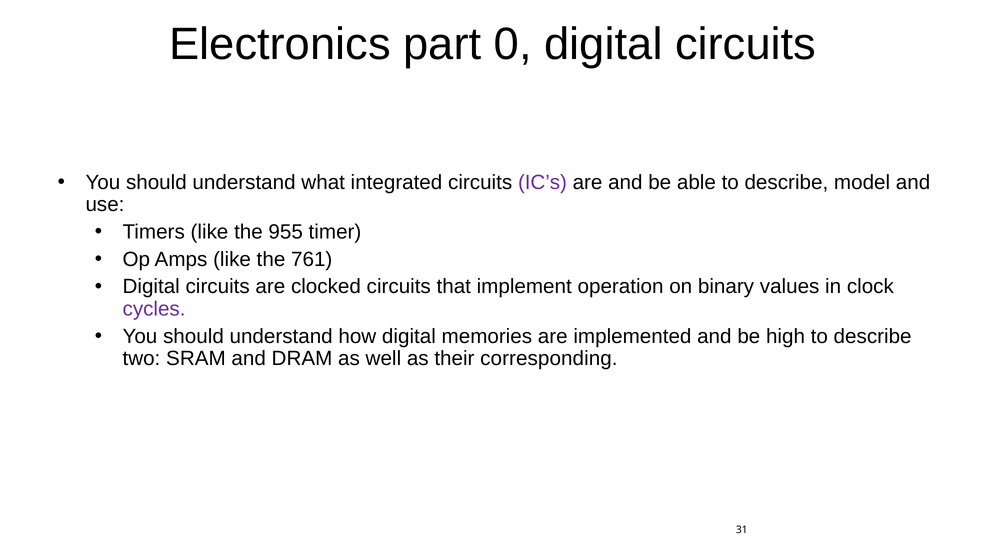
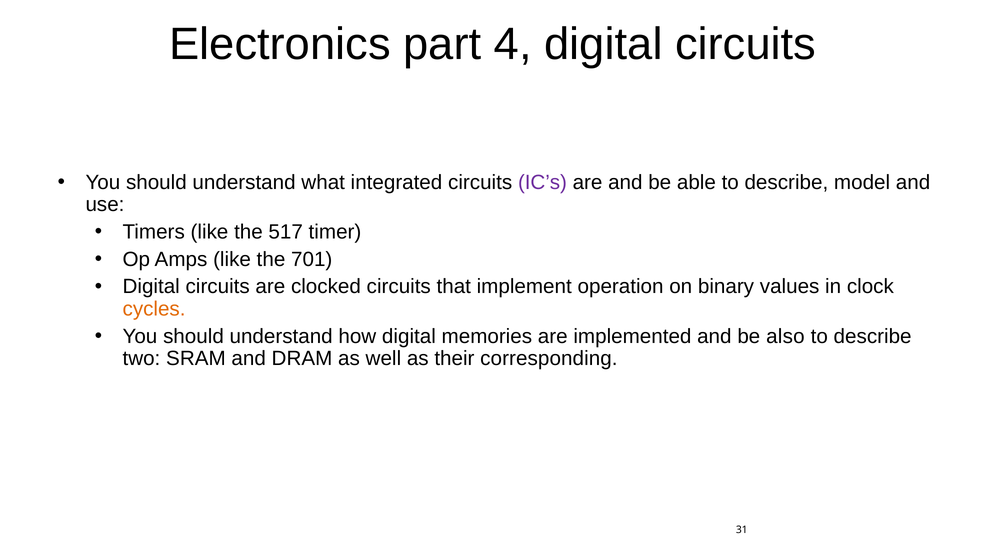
0: 0 -> 4
955: 955 -> 517
761: 761 -> 701
cycles colour: purple -> orange
high: high -> also
